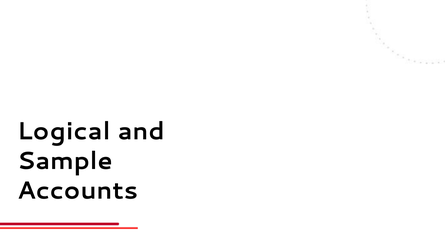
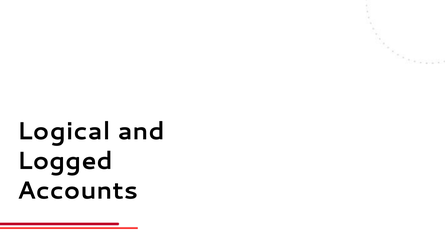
Sample: Sample -> Logged
